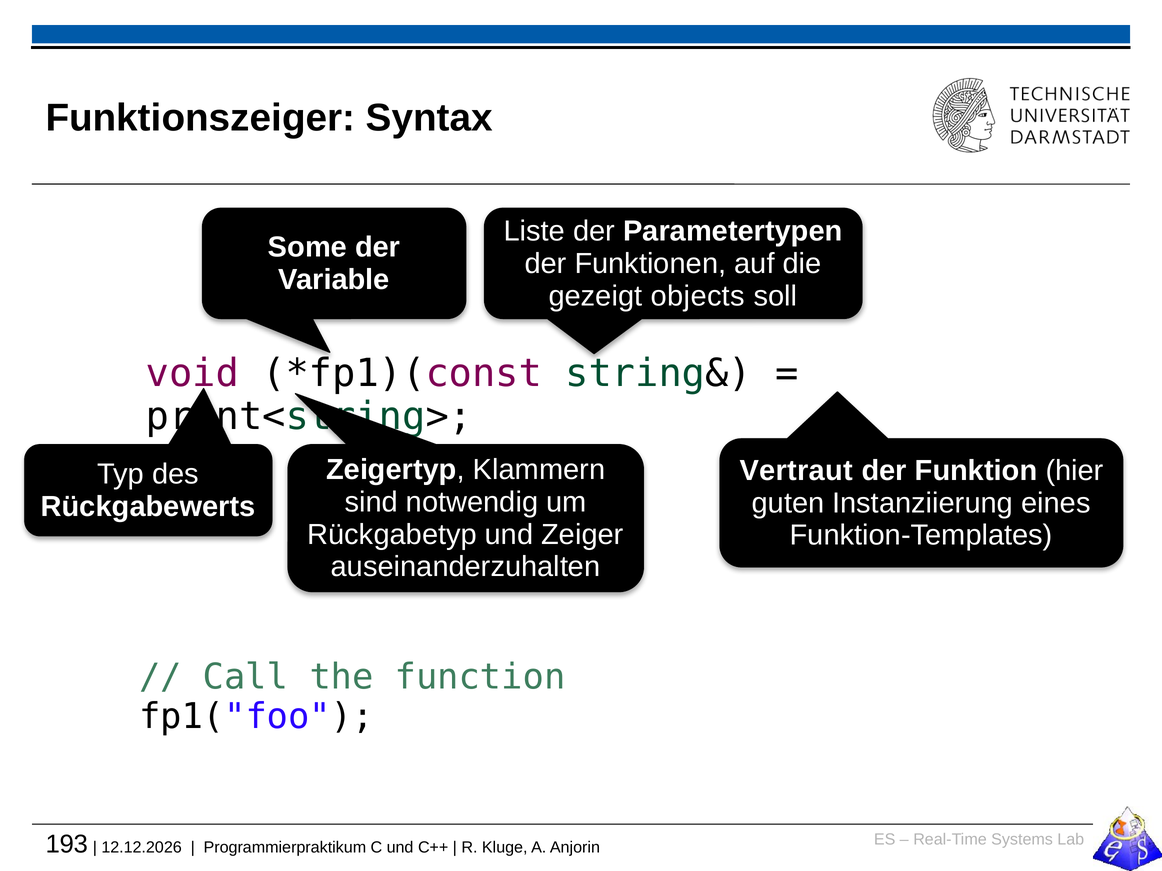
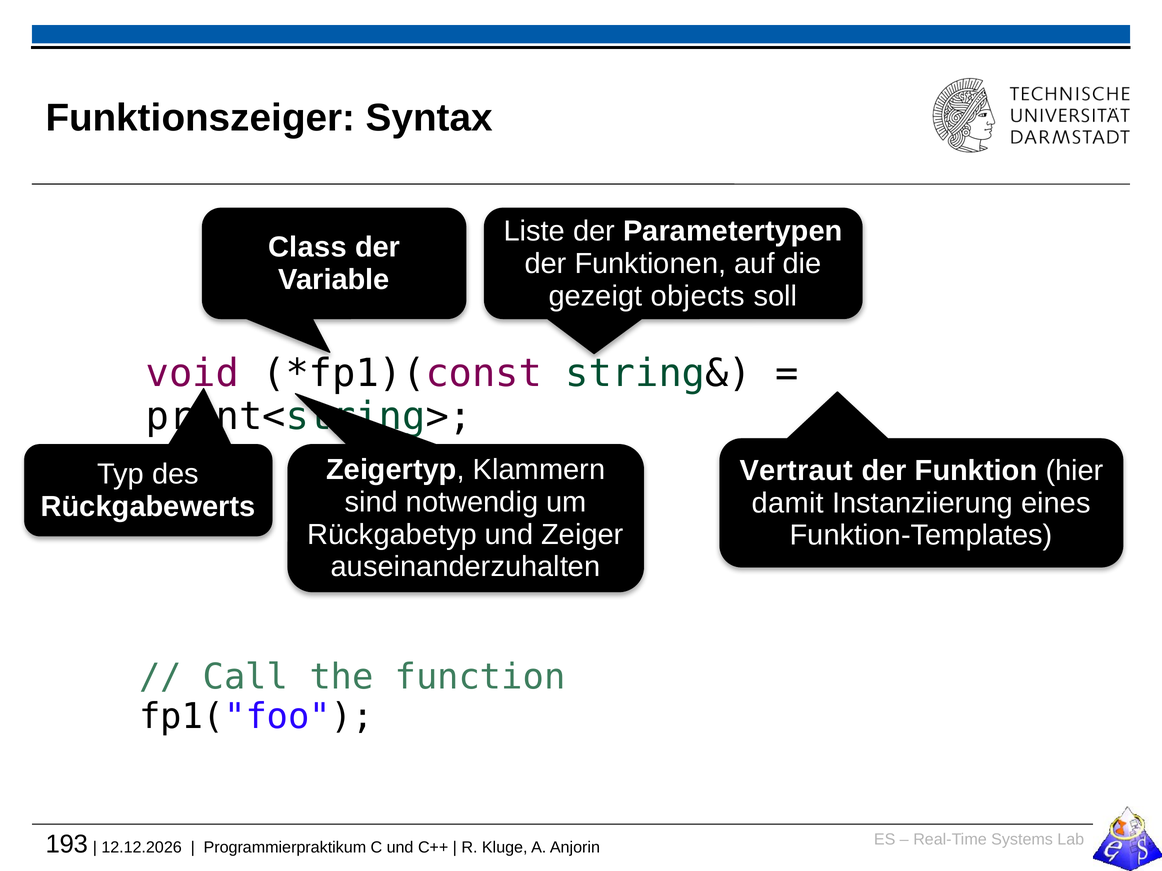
Some: Some -> Class
guten: guten -> damit
